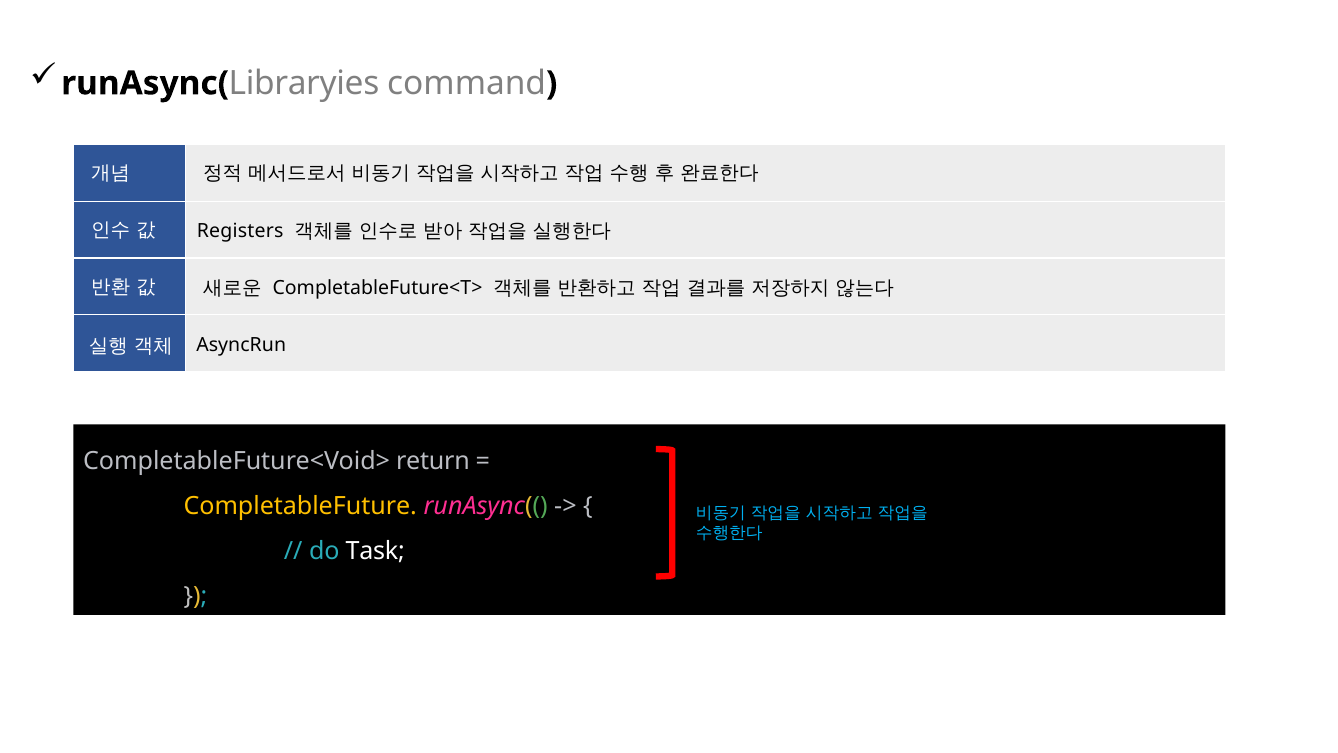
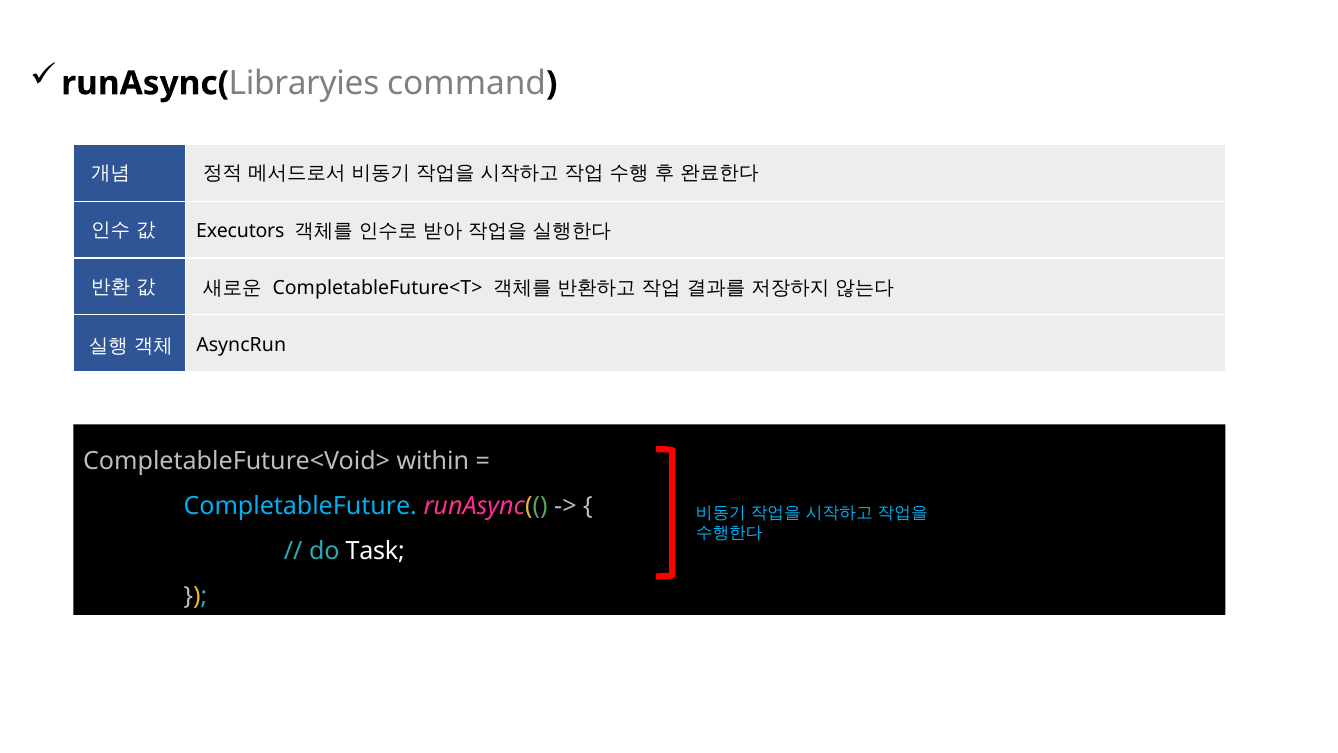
Registers: Registers -> Executors
return: return -> within
CompletableFuture colour: yellow -> light blue
